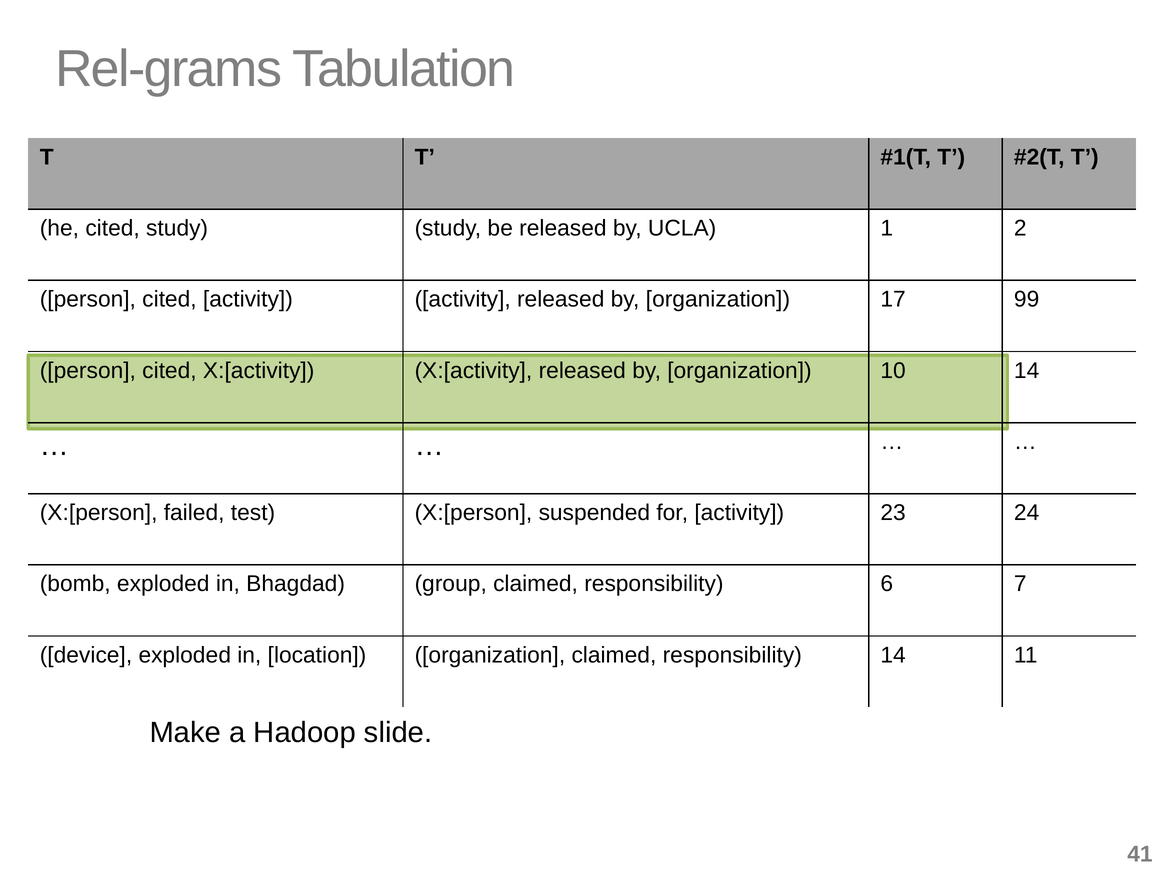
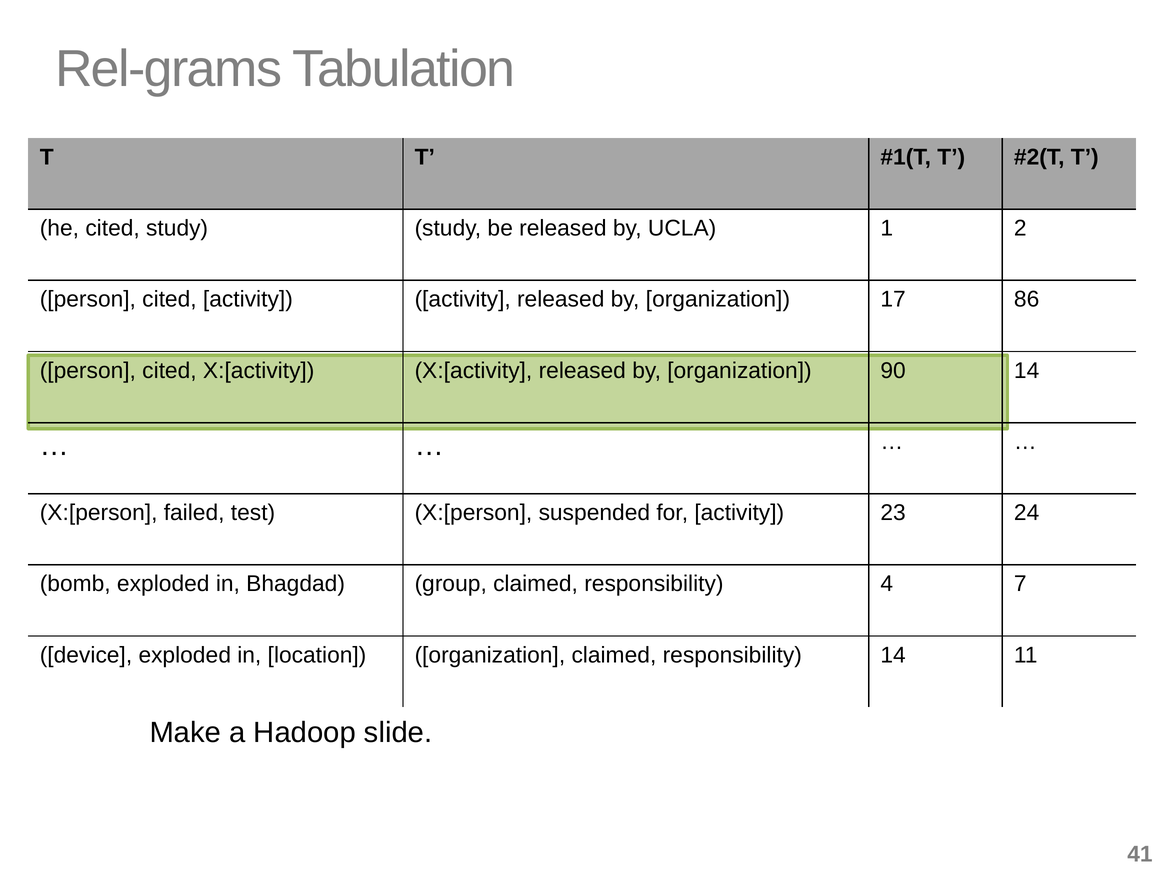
99: 99 -> 86
10: 10 -> 90
6: 6 -> 4
